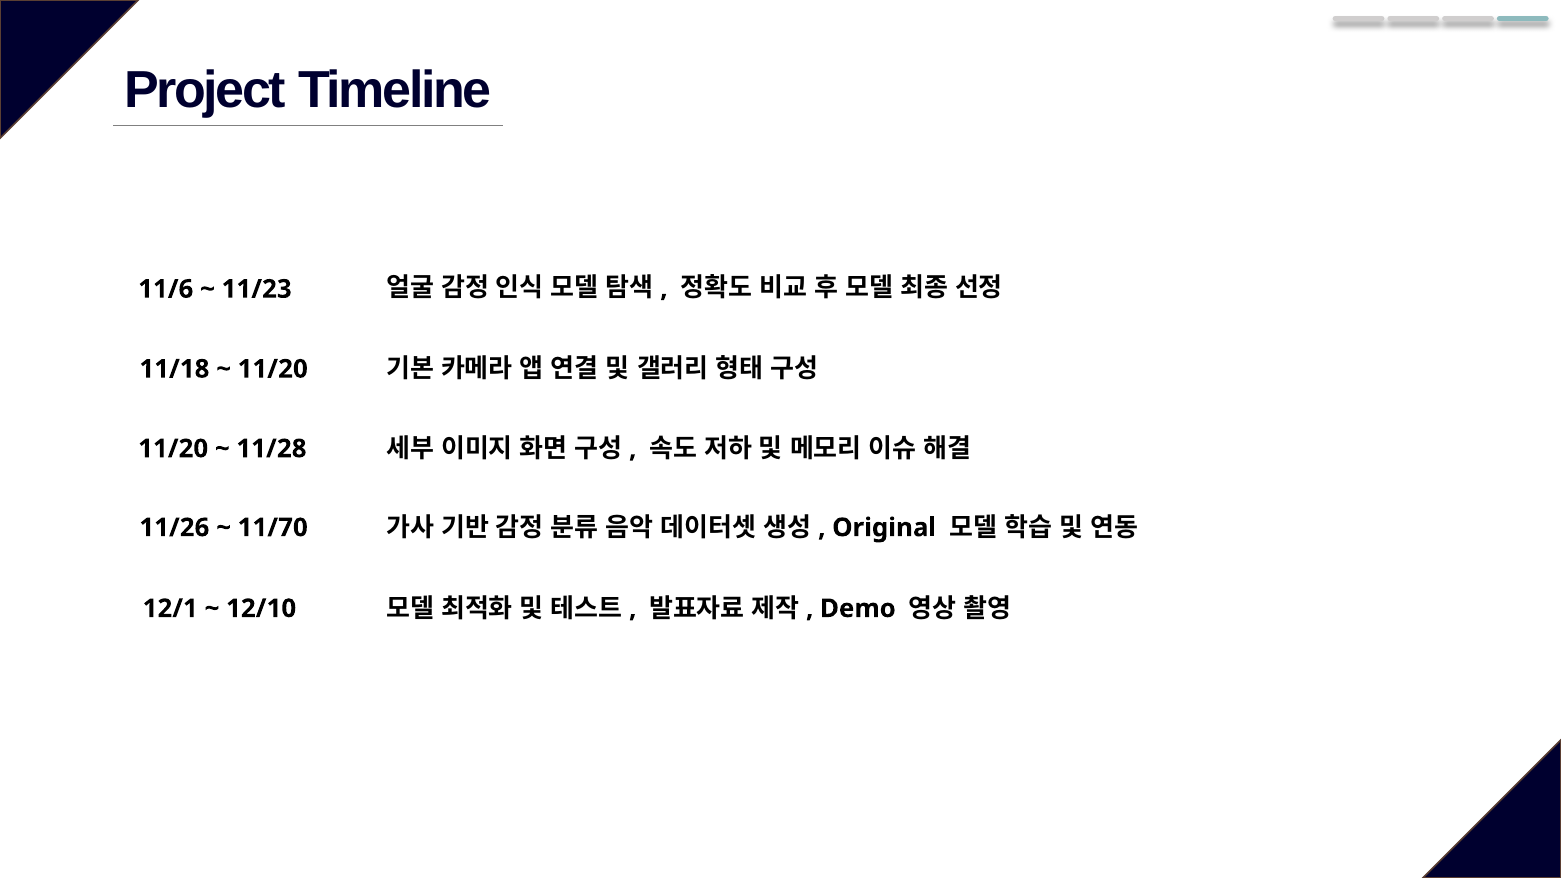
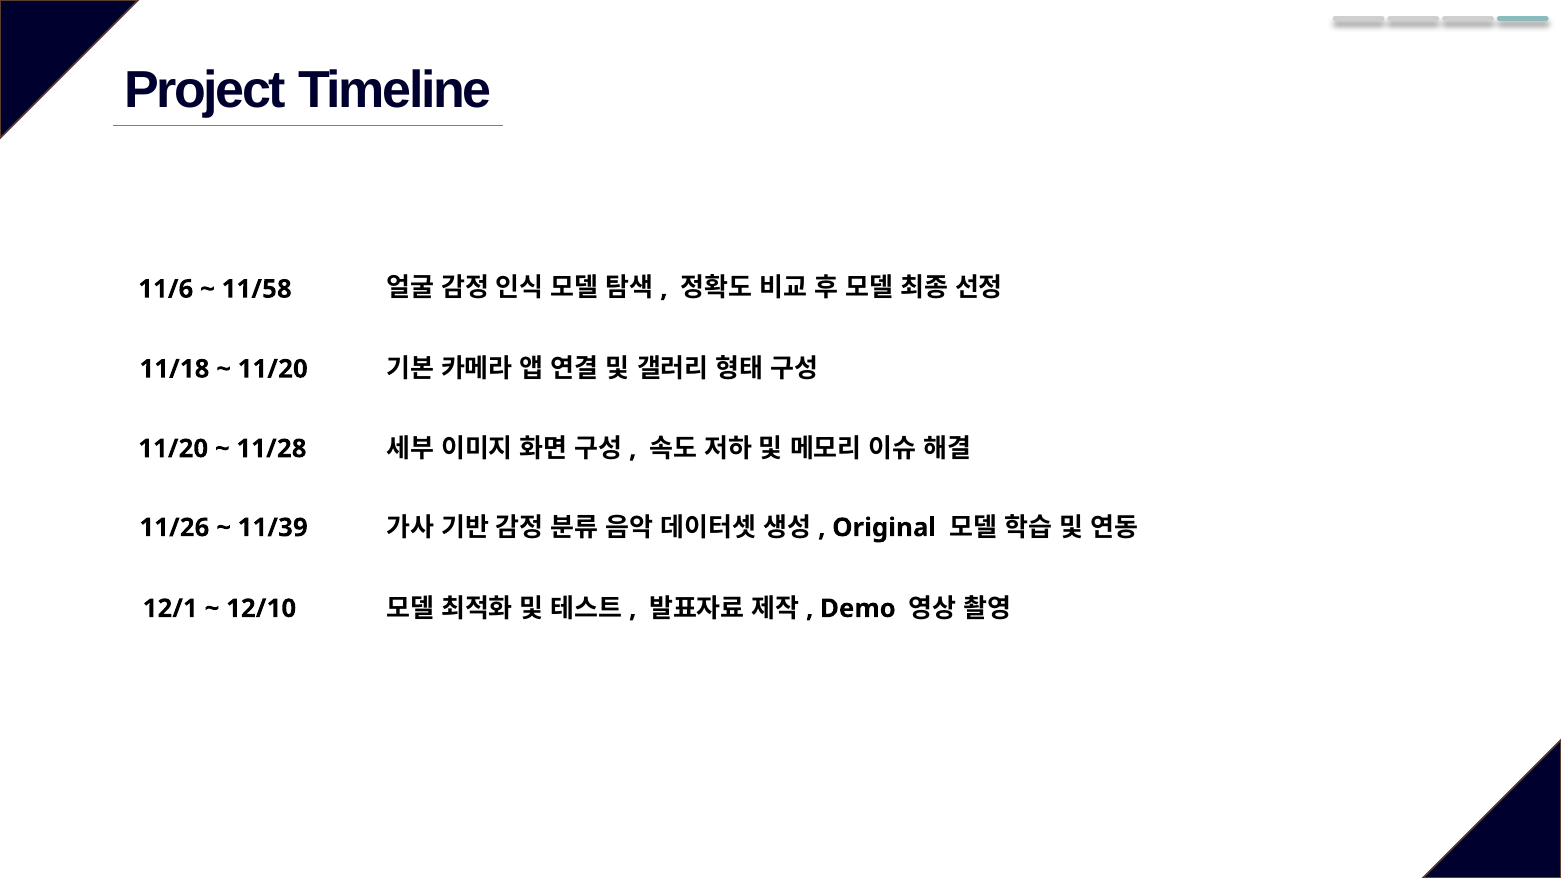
11/23: 11/23 -> 11/58
11/70: 11/70 -> 11/39
